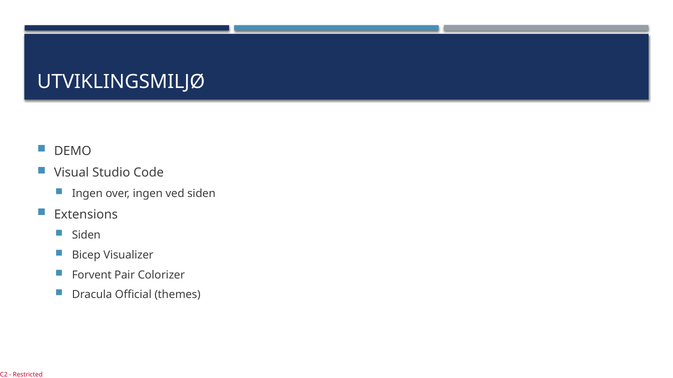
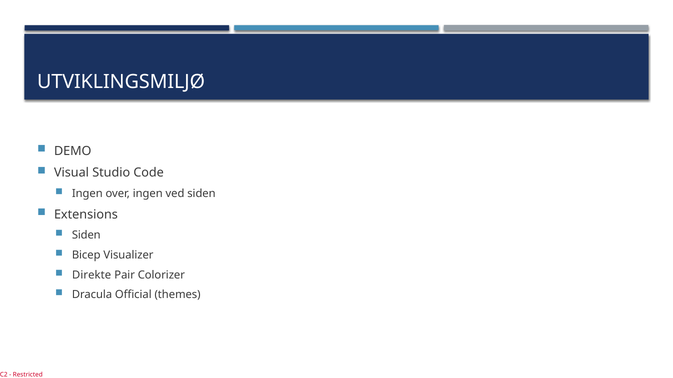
Forvent: Forvent -> Direkte
